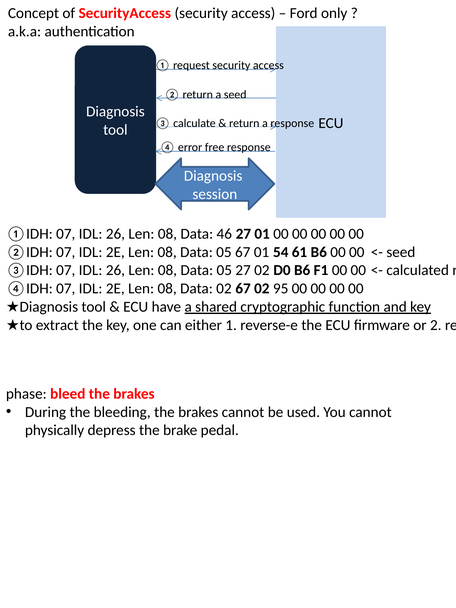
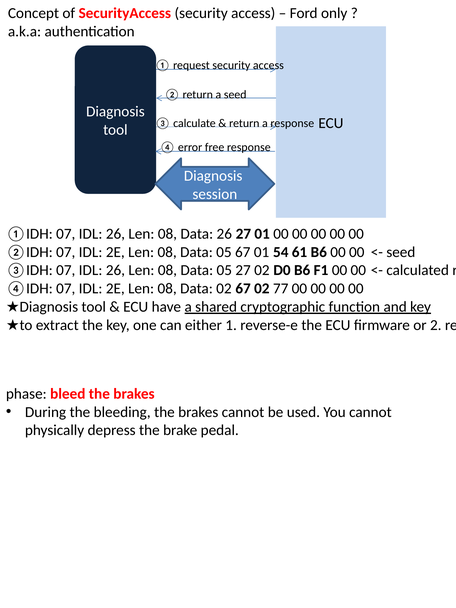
Data 46: 46 -> 26
95: 95 -> 77
